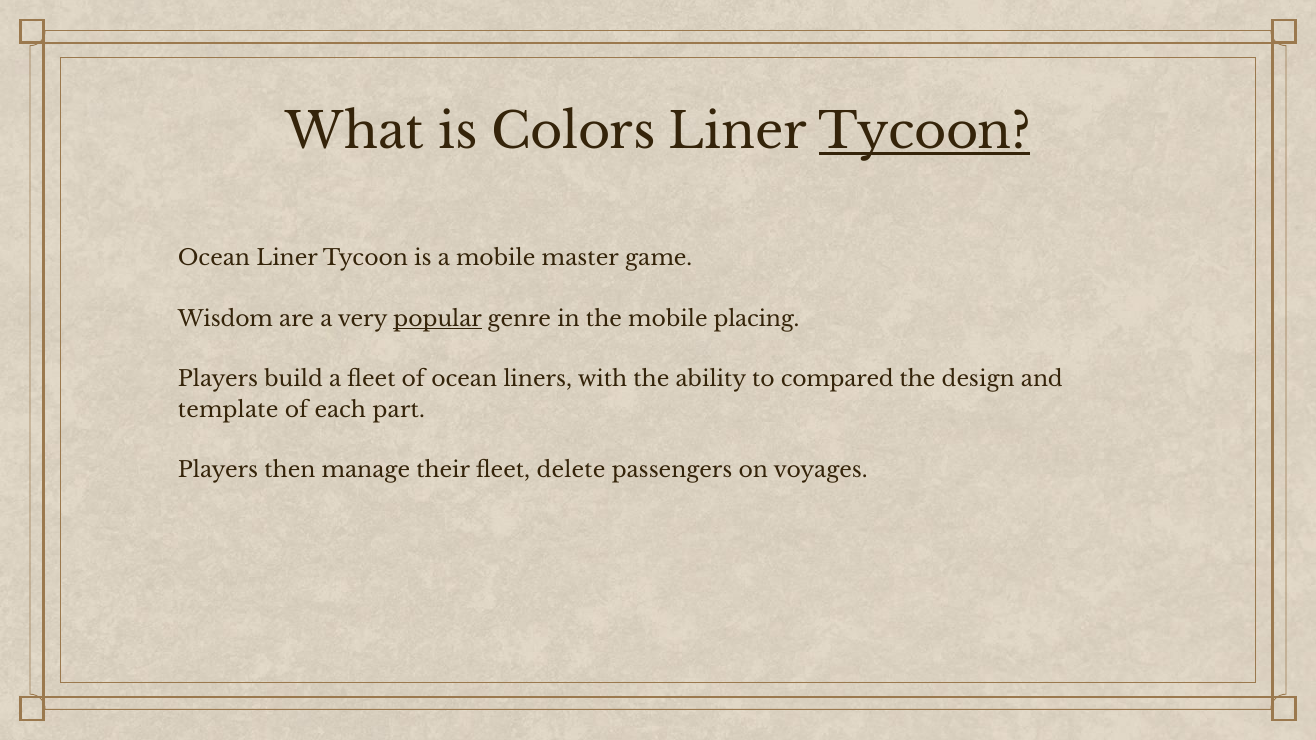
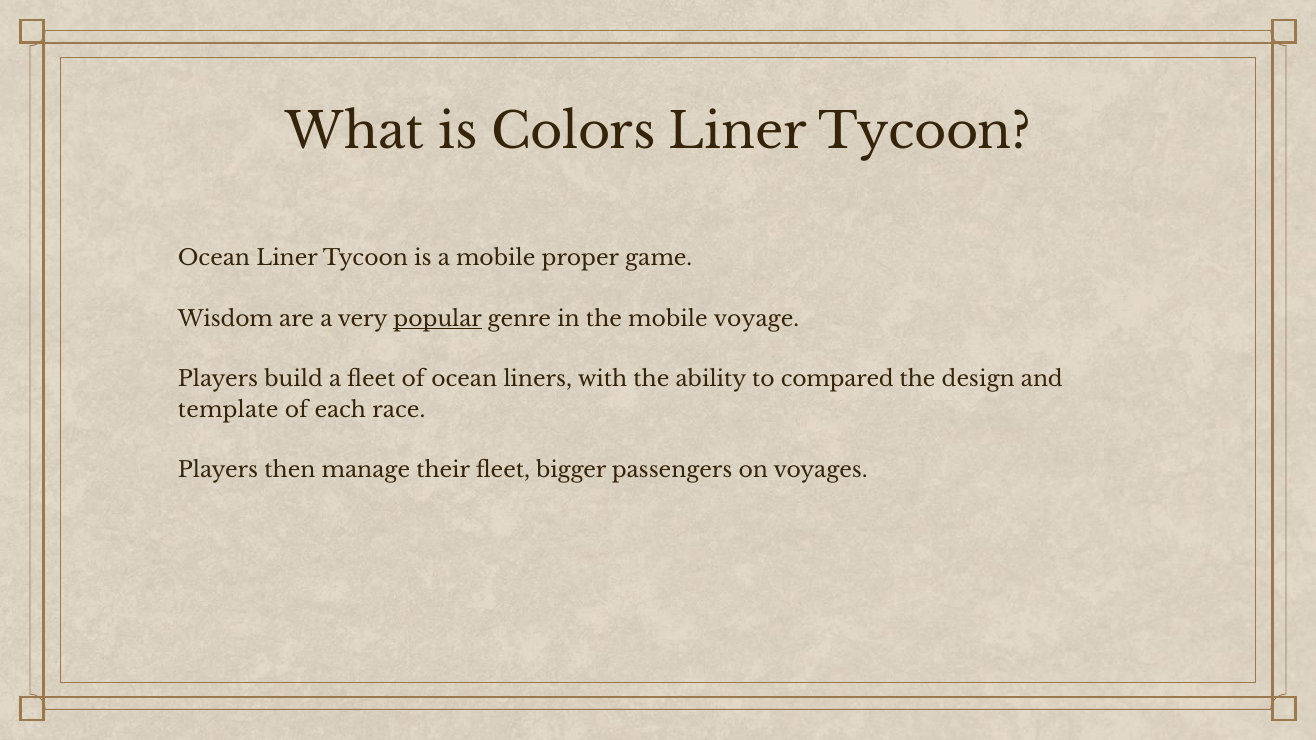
Tycoon at (925, 132) underline: present -> none
master: master -> proper
placing: placing -> voyage
part: part -> race
delete: delete -> bigger
